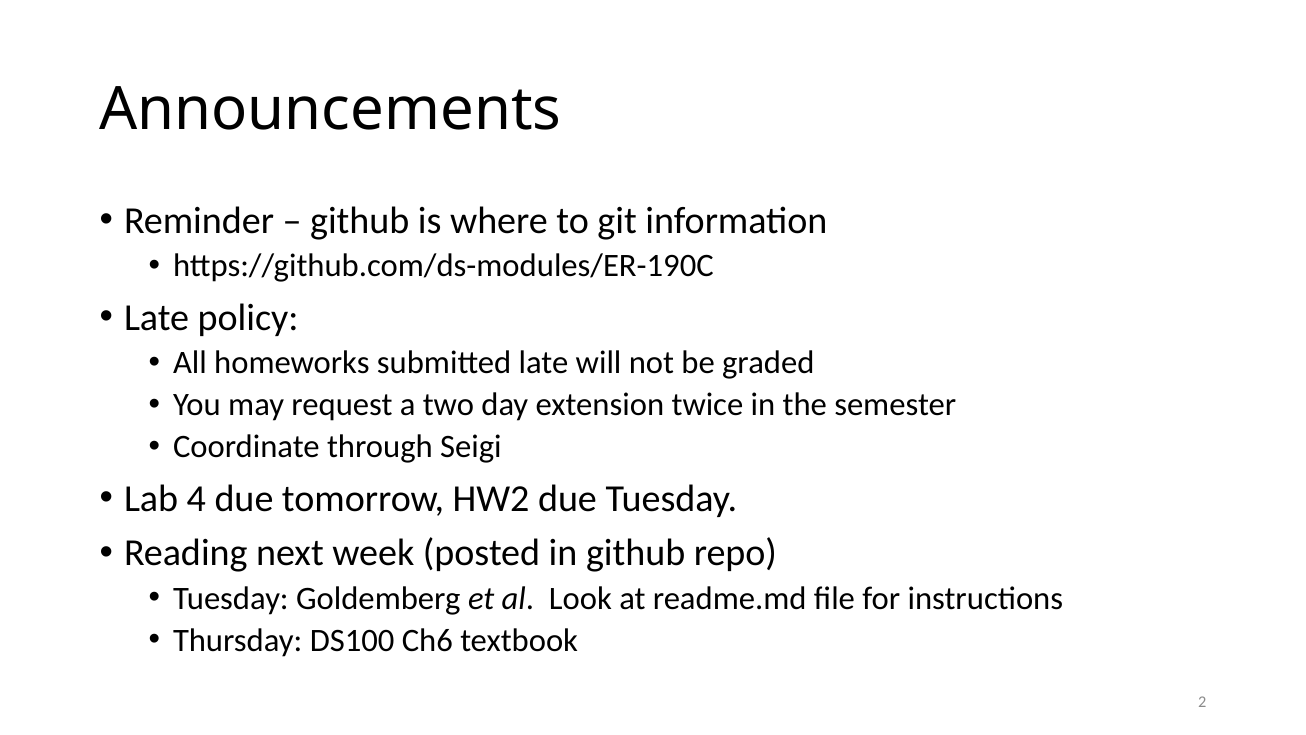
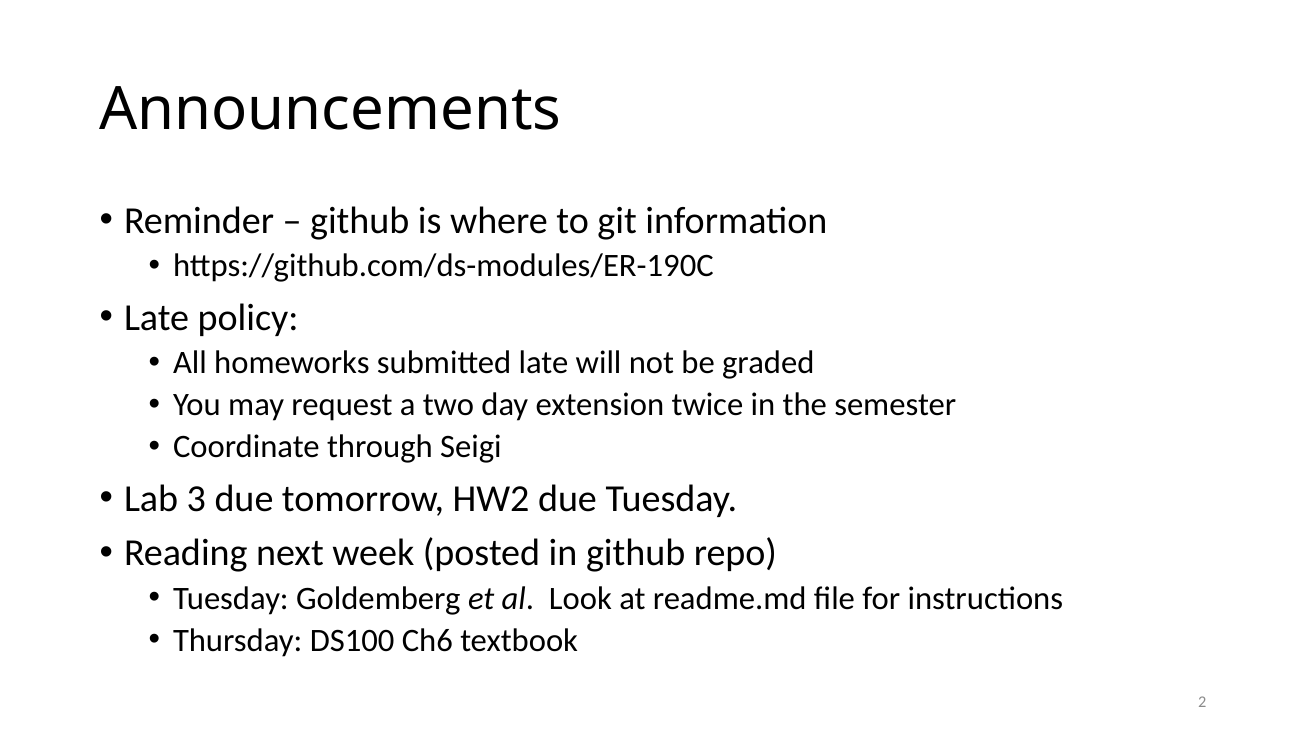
4: 4 -> 3
